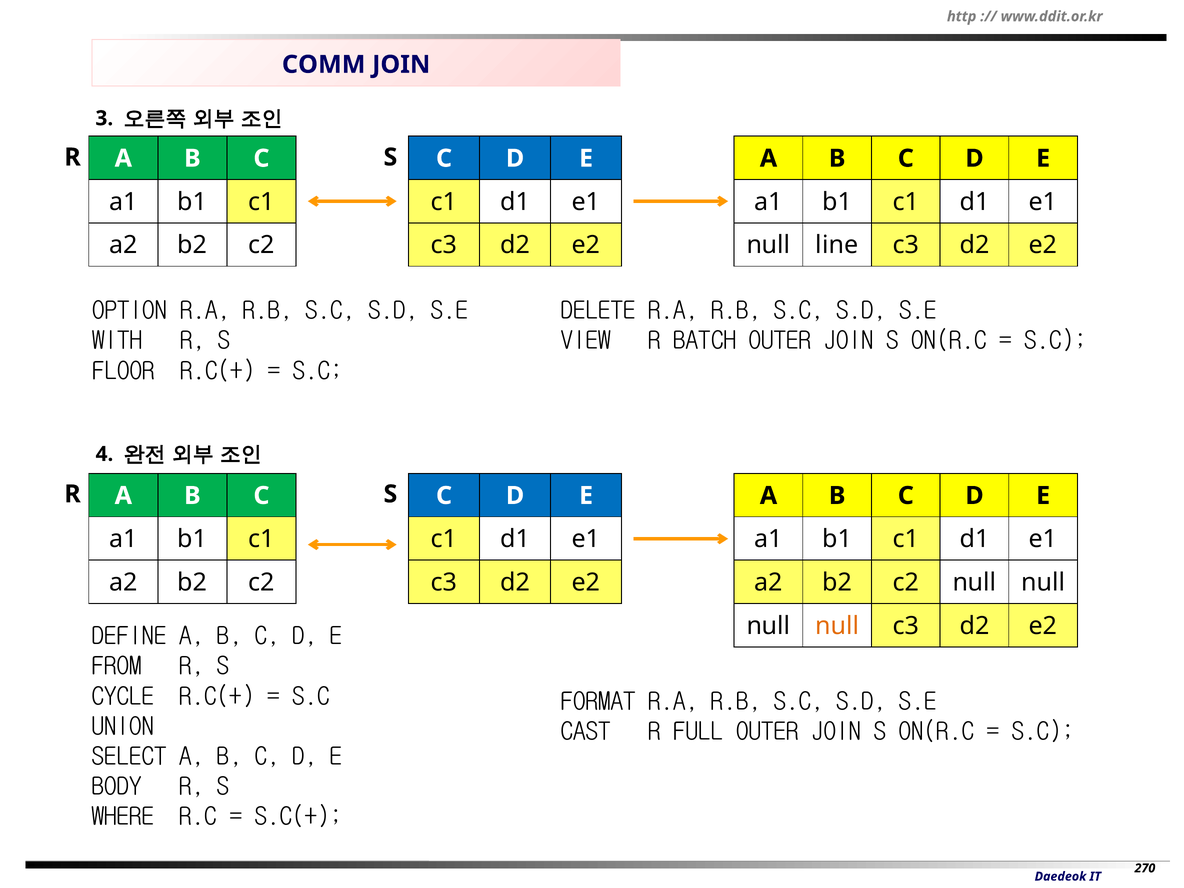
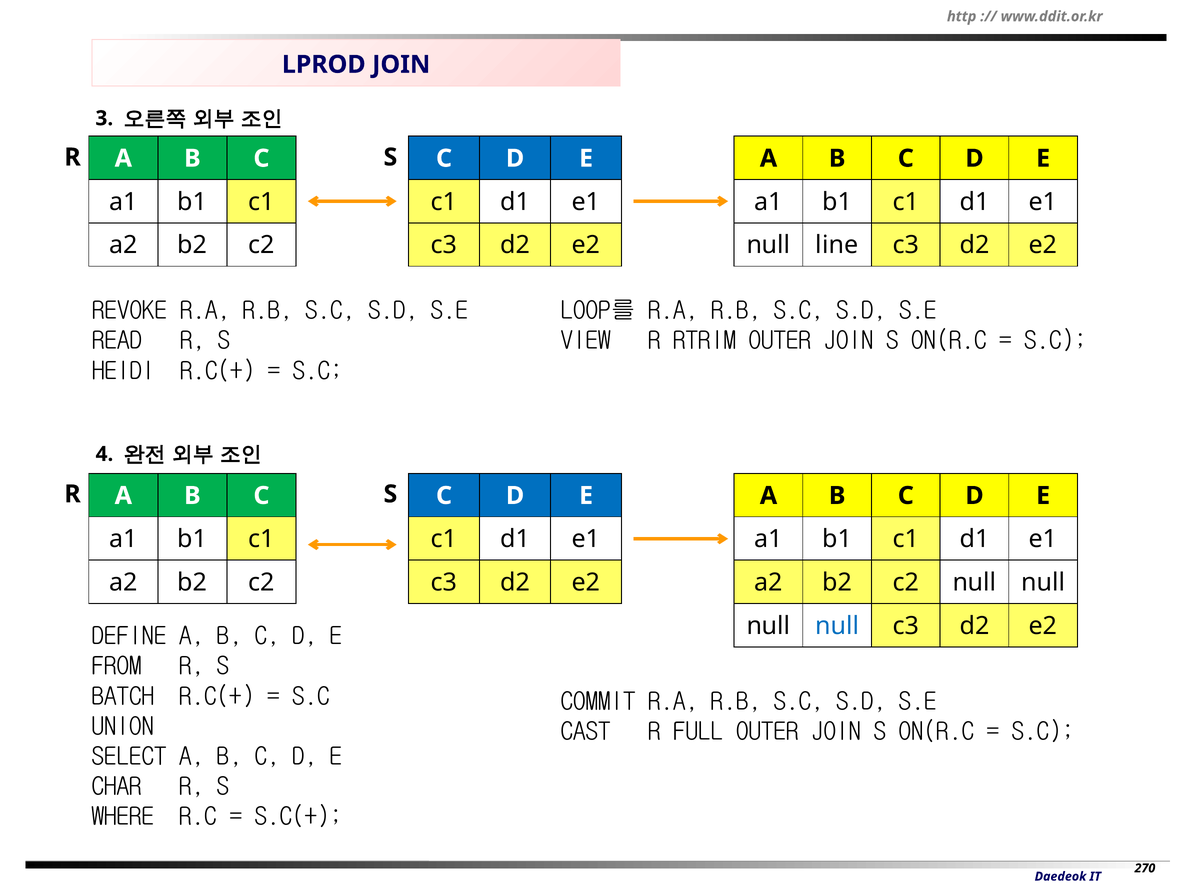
COMM: COMM -> LPROD
OPTION: OPTION -> REVOKE
DELETE: DELETE -> LOOP를
WITH: WITH -> READ
BATCH: BATCH -> RTRIM
FLOOR: FLOOR -> HEIDI
null at (837, 626) colour: orange -> blue
CYCLE: CYCLE -> BATCH
FORMAT: FORMAT -> COMMIT
BODY: BODY -> CHAR
